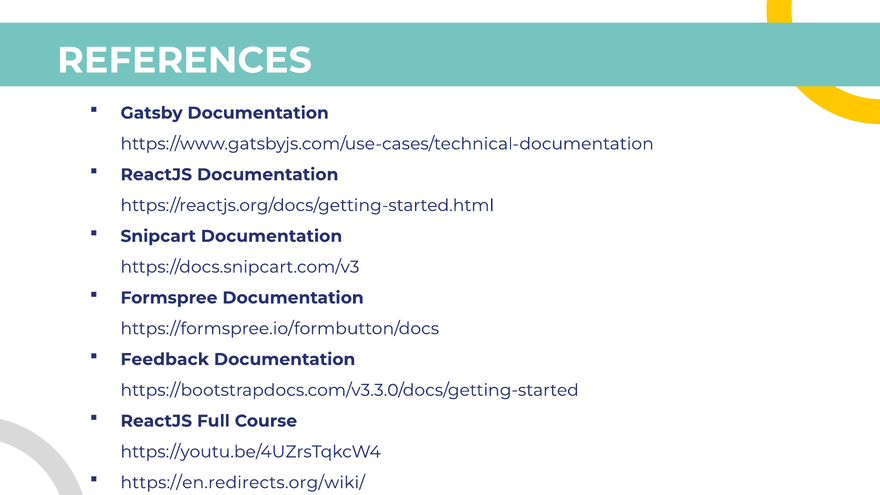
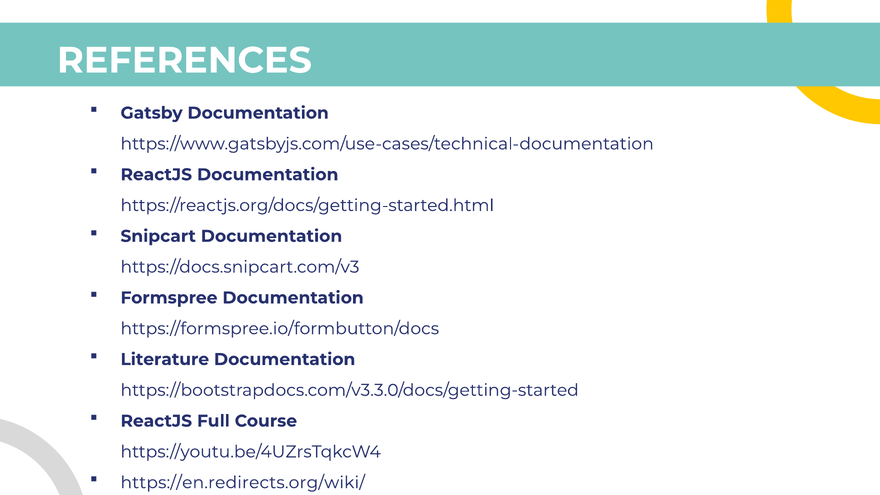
Feedback: Feedback -> Literature
